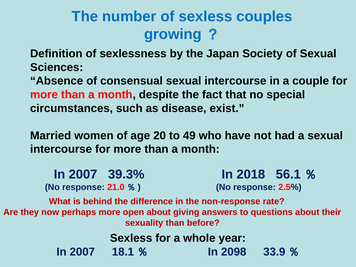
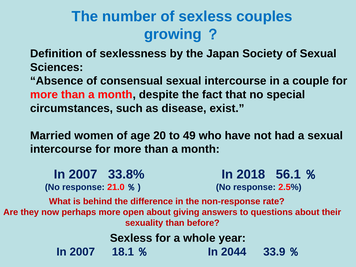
39.3%: 39.3% -> 33.8%
2098: 2098 -> 2044
